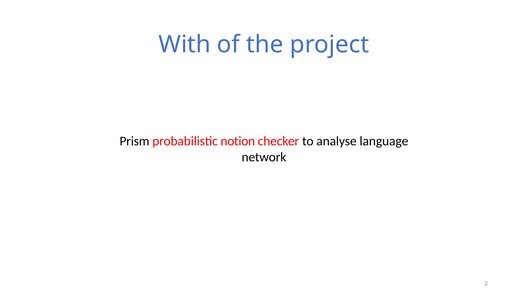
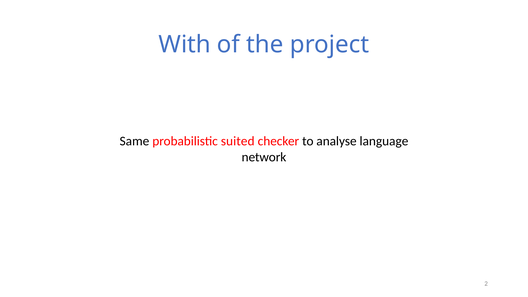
Prism: Prism -> Same
notion: notion -> suited
